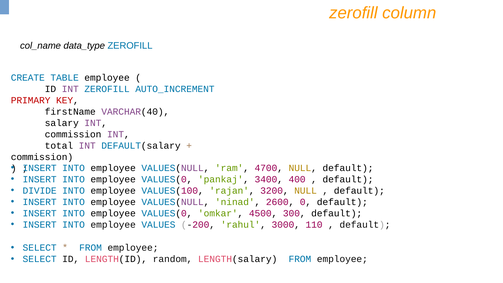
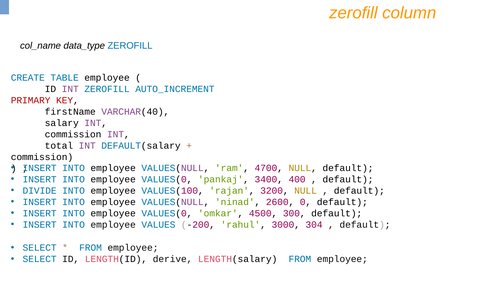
110: 110 -> 304
random: random -> derive
